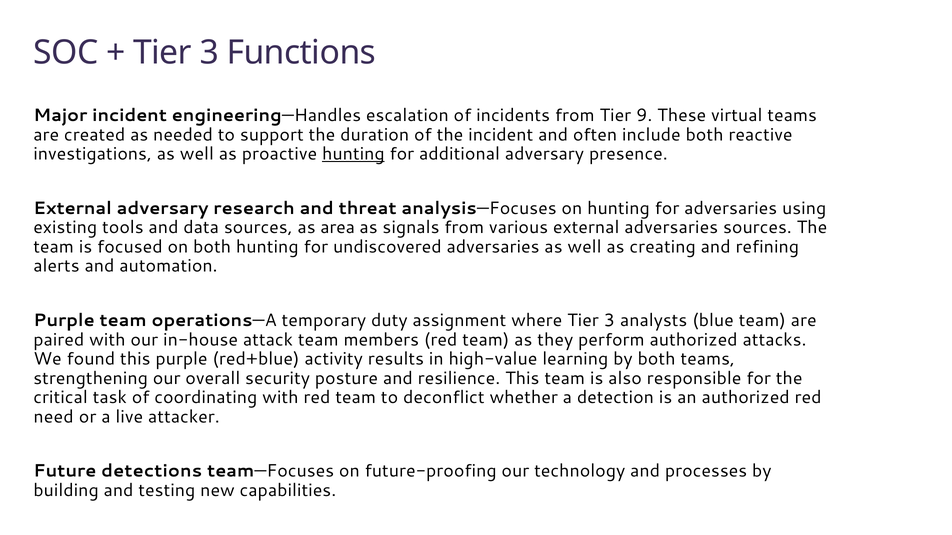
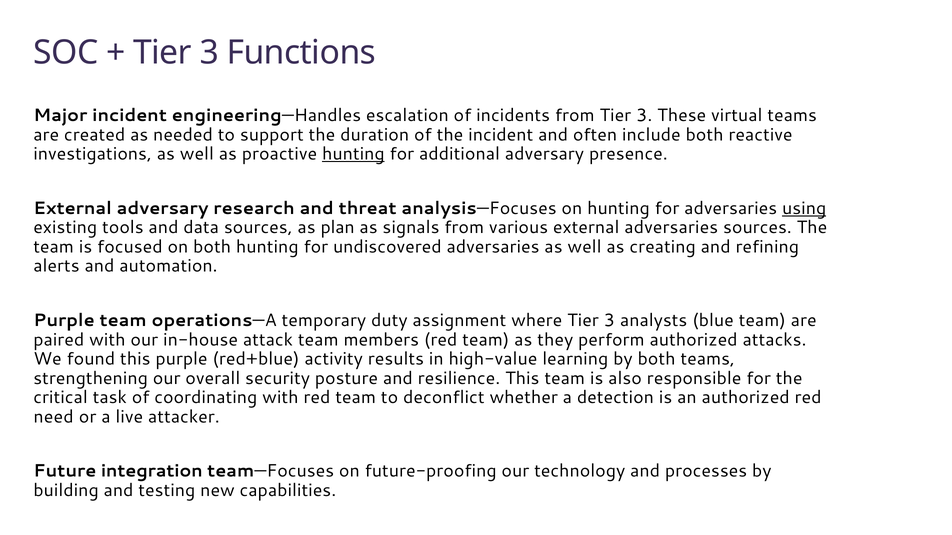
from Tier 9: 9 -> 3
using underline: none -> present
area: area -> plan
detections: detections -> integration
